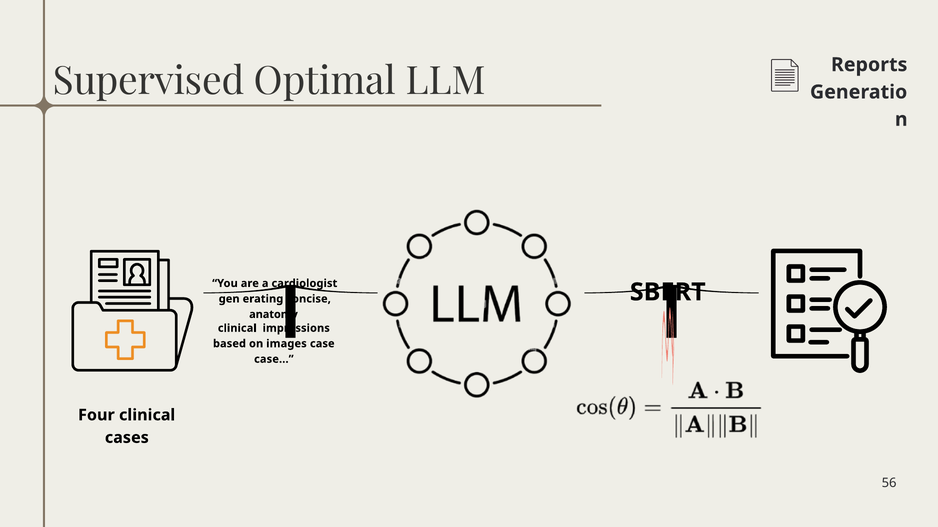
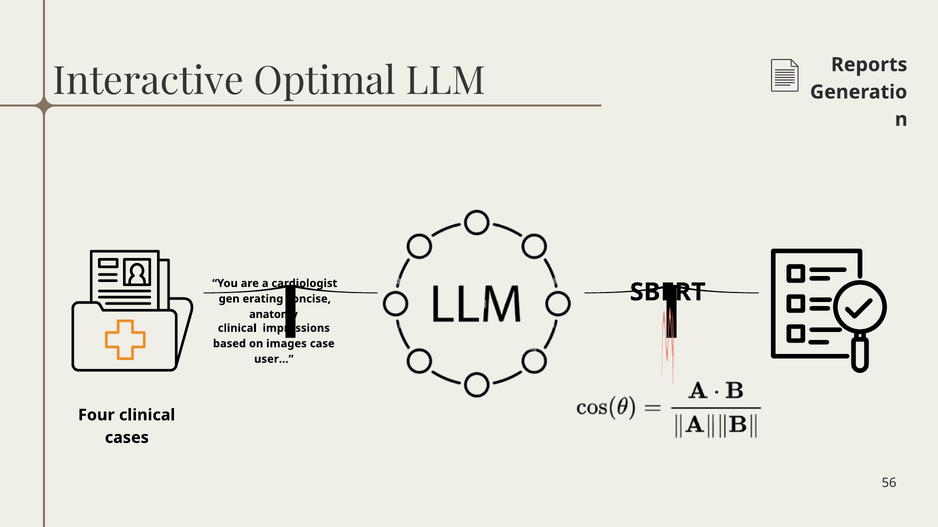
Supervised: Supervised -> Interactive
case at (274, 360): case -> user
